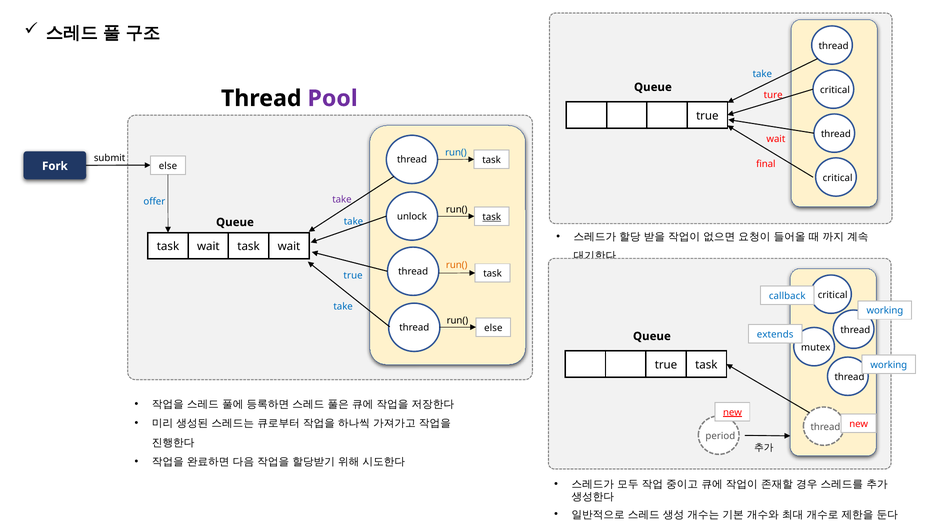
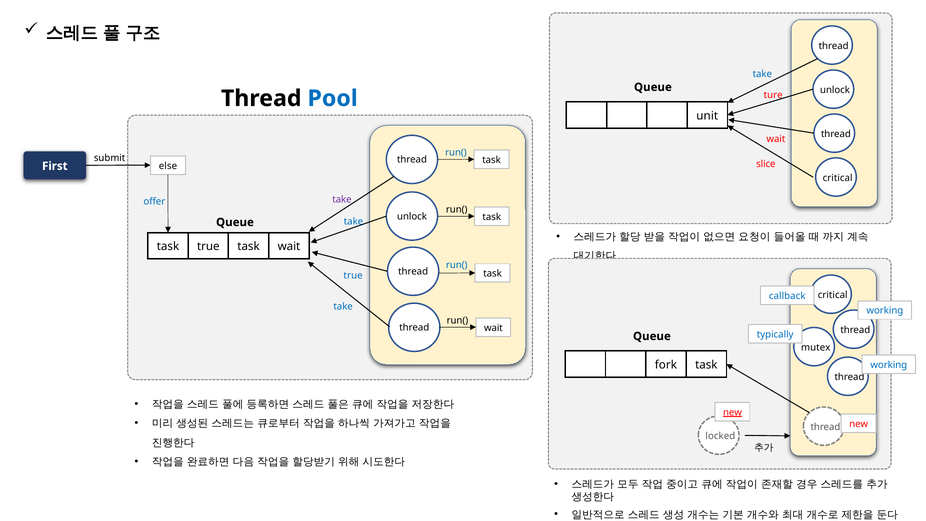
critical at (835, 90): critical -> unlock
Pool colour: purple -> blue
true at (707, 116): true -> unit
final: final -> slice
Fork: Fork -> First
task at (492, 217) underline: present -> none
wait at (208, 246): wait -> true
run( at (457, 265) colour: orange -> blue
else at (493, 328): else -> wait
extends: extends -> typically
true at (666, 365): true -> fork
period: period -> locked
